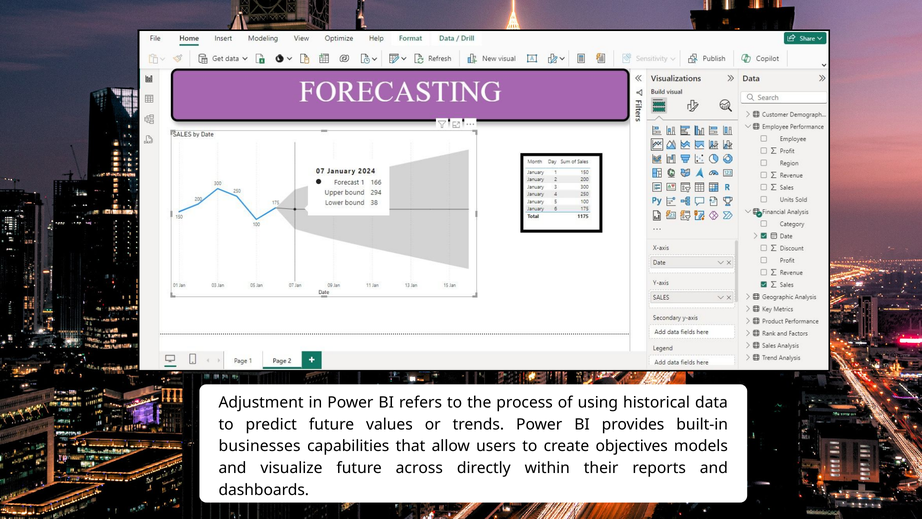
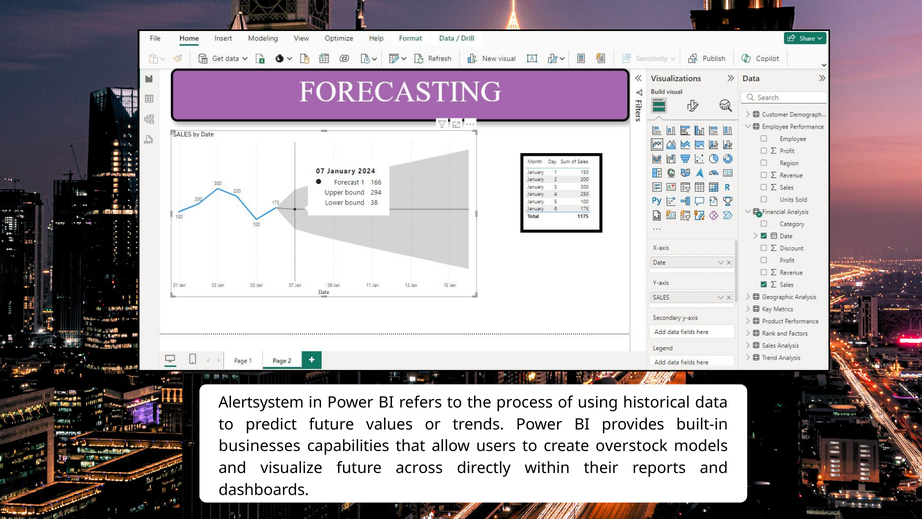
Adjustment: Adjustment -> Alertsystem
objectives: objectives -> overstock
